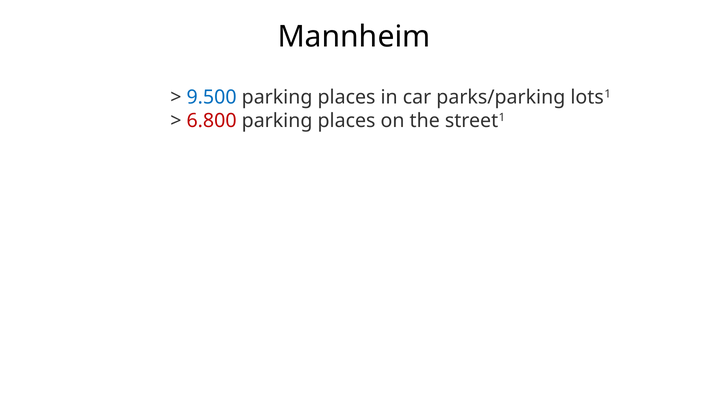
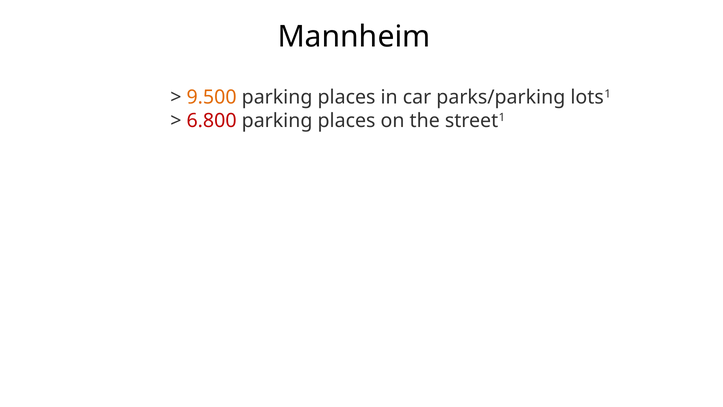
9.500 colour: blue -> orange
